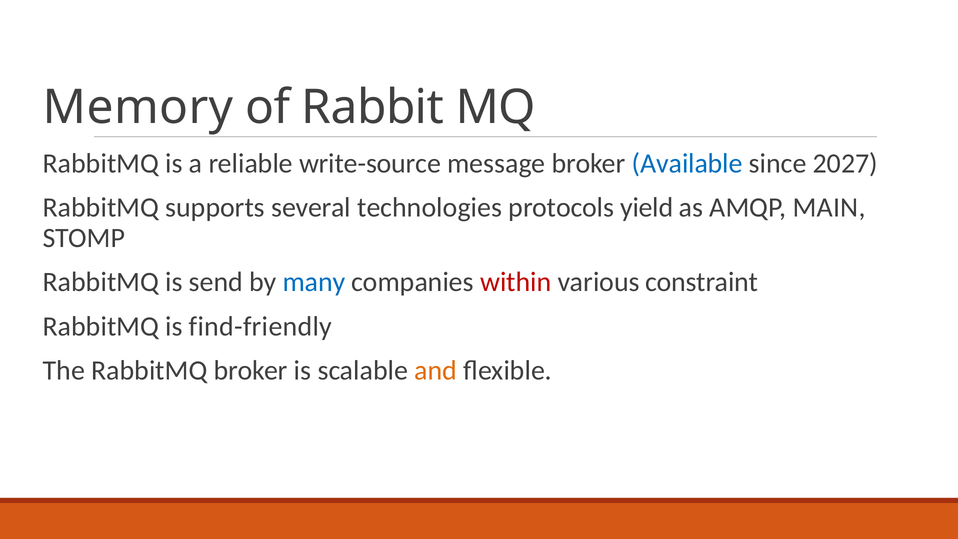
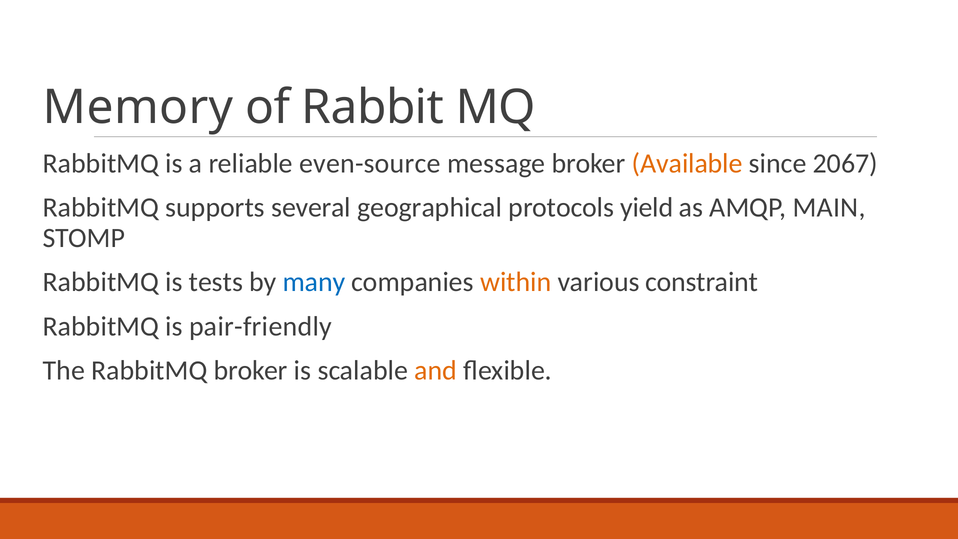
write-source: write-source -> even-source
Available colour: blue -> orange
2027: 2027 -> 2067
technologies: technologies -> geographical
send: send -> tests
within colour: red -> orange
find-friendly: find-friendly -> pair-friendly
